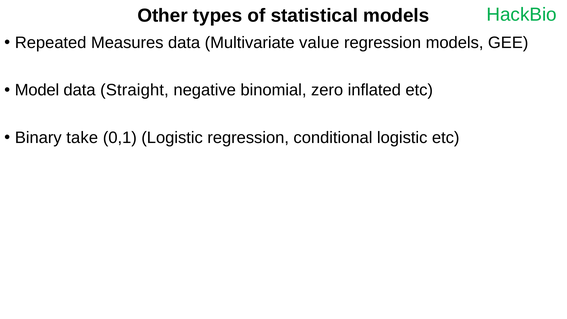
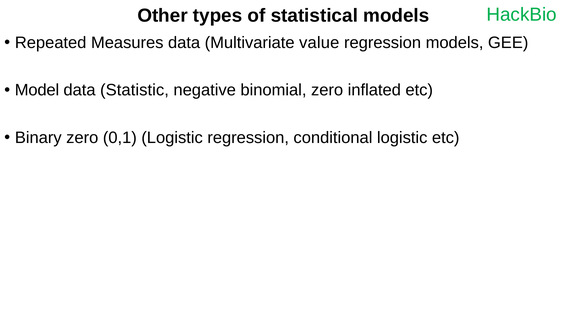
Straight: Straight -> Statistic
Binary take: take -> zero
